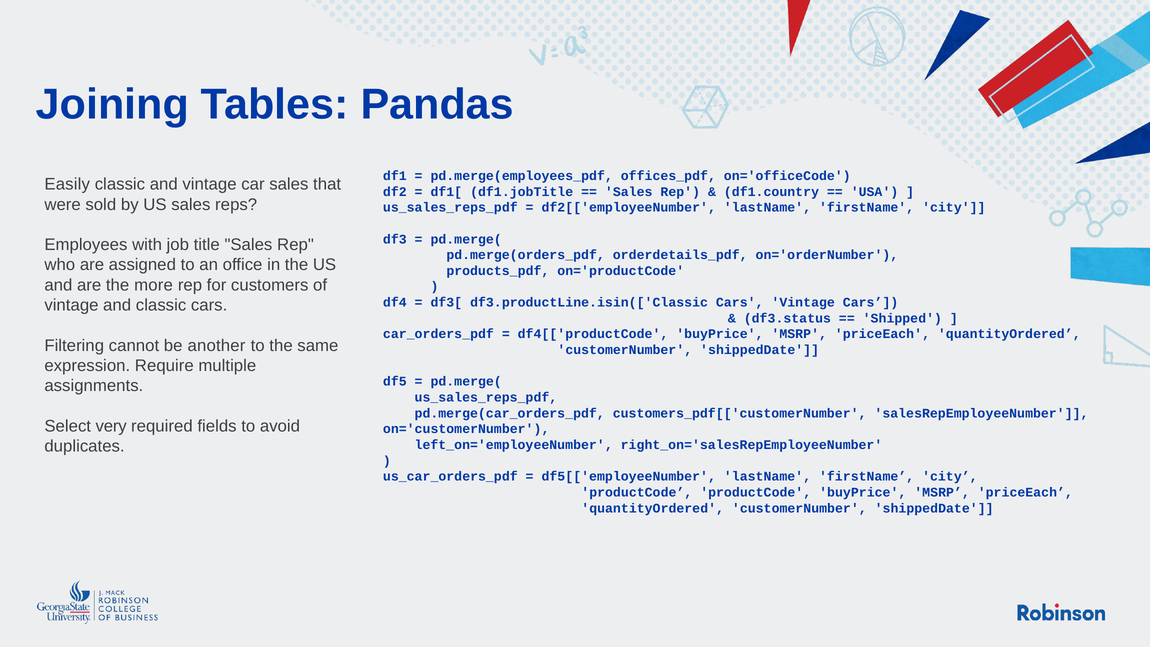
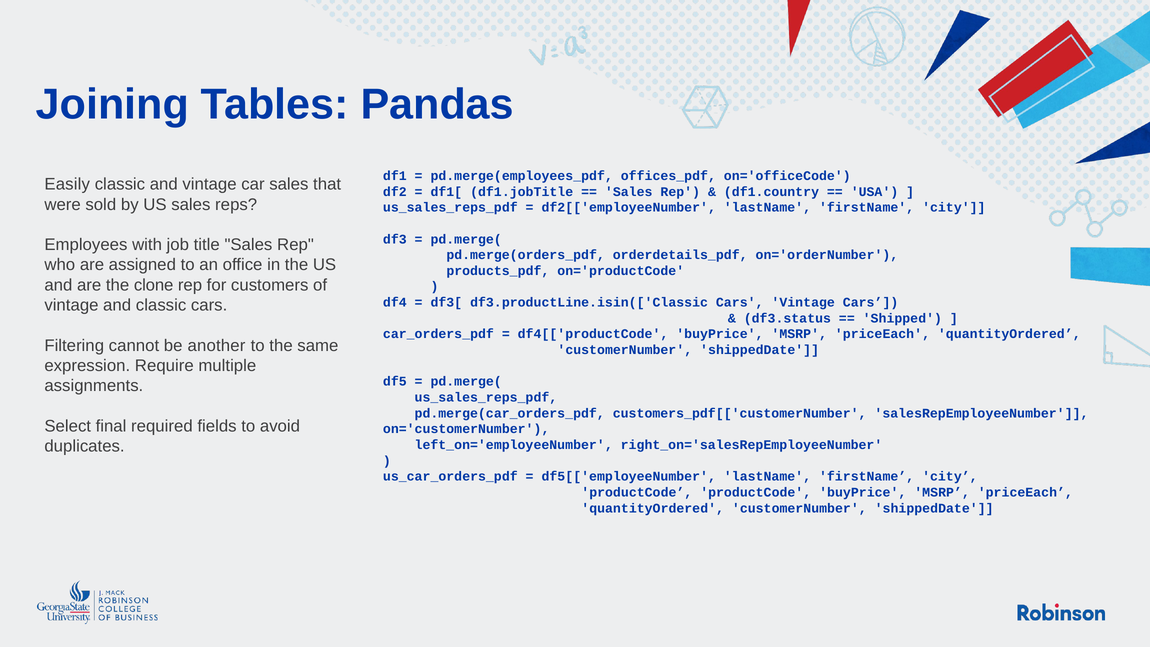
more: more -> clone
very: very -> final
